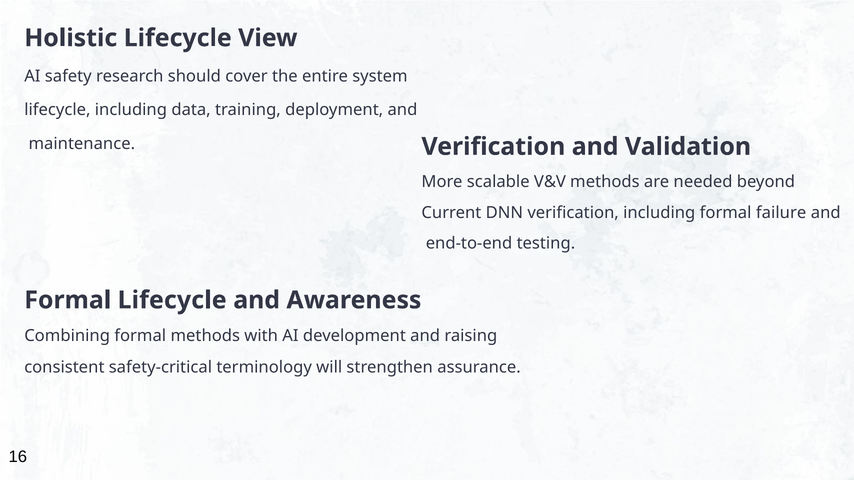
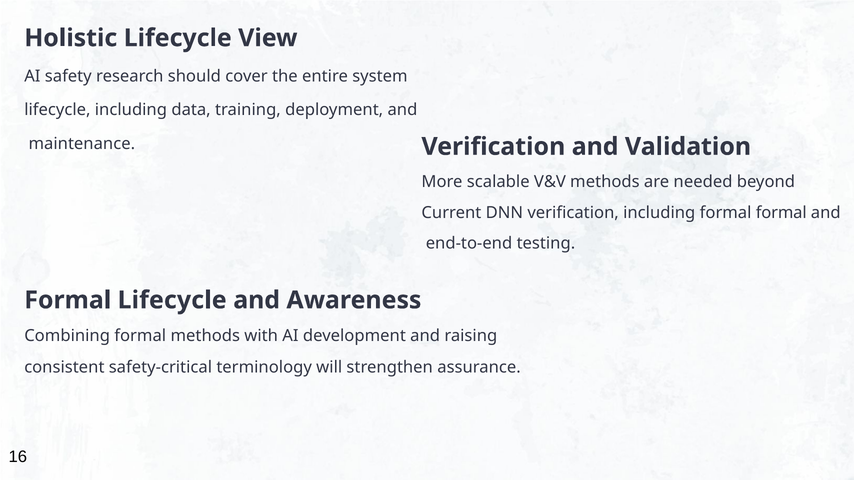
formal failure: failure -> formal
